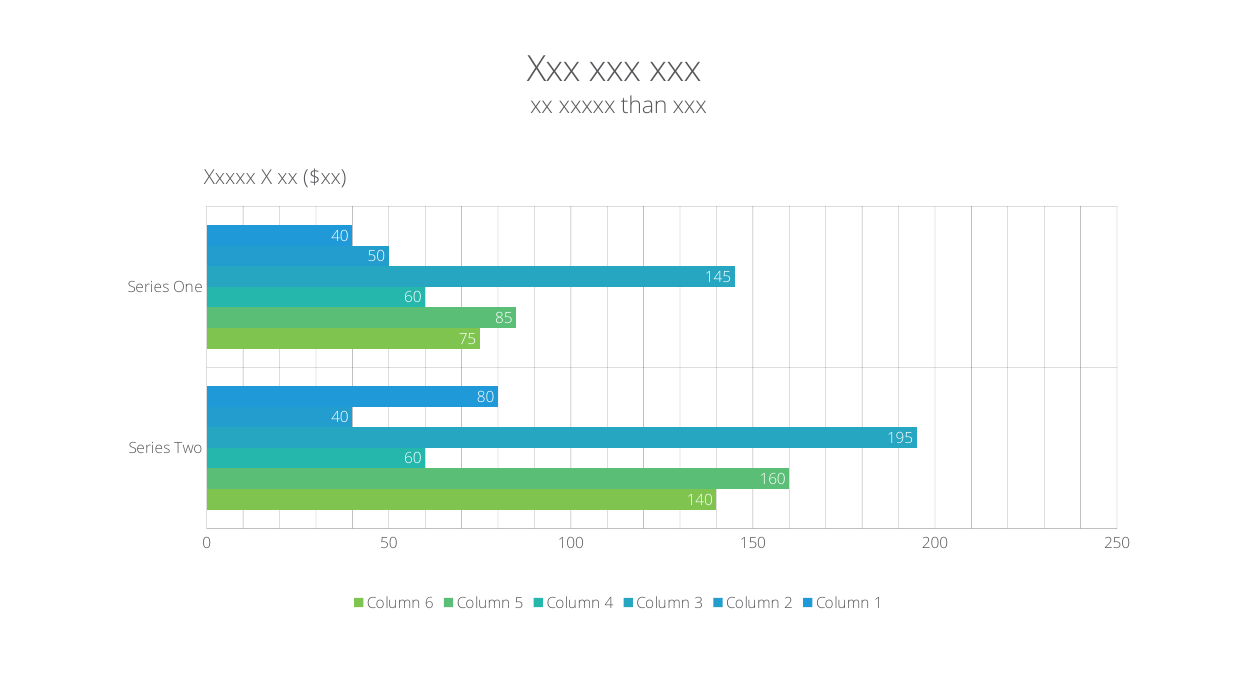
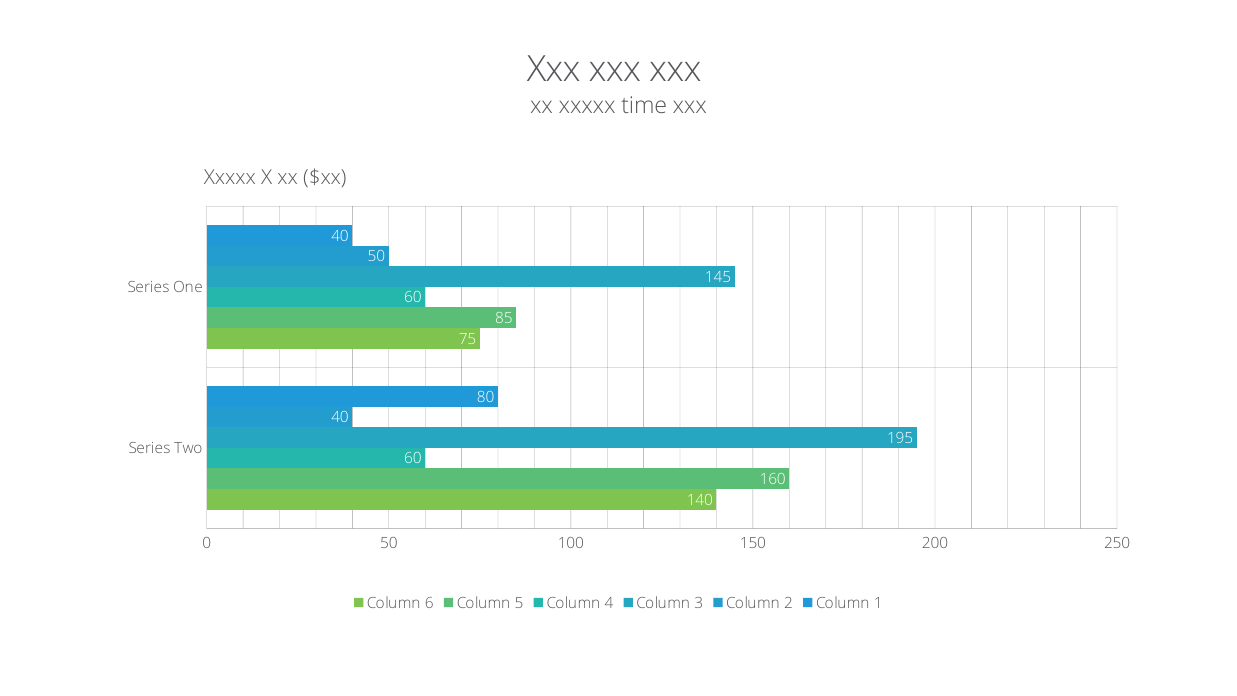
than: than -> time
